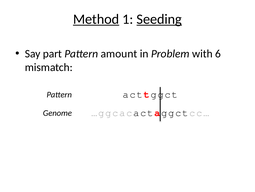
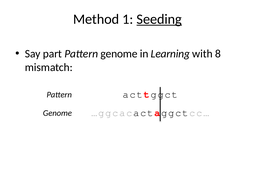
Method underline: present -> none
amount at (119, 53): amount -> genome
Problem: Problem -> Learning
6: 6 -> 8
